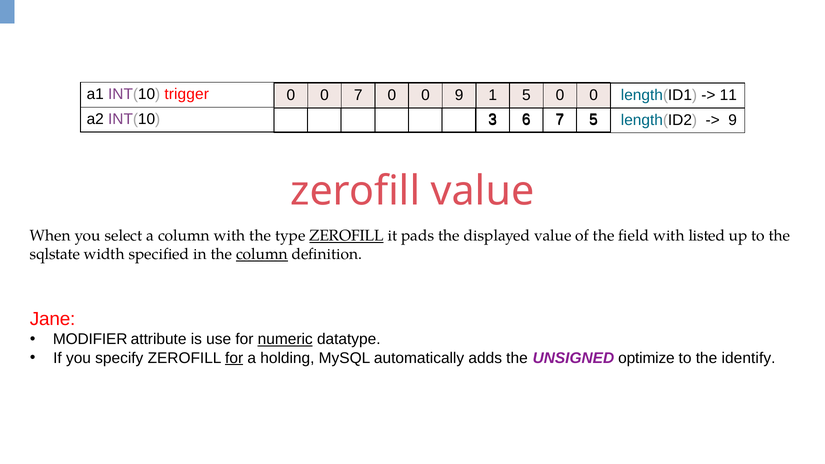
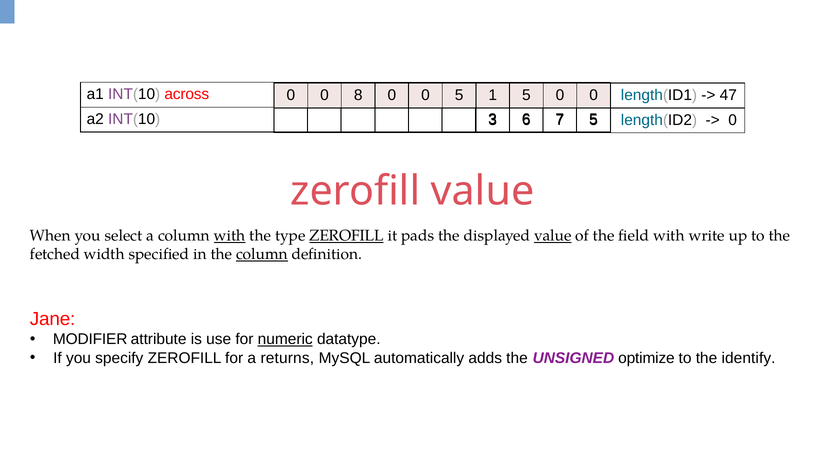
trigger: trigger -> across
0 7: 7 -> 8
0 9: 9 -> 5
11: 11 -> 47
9 at (733, 120): 9 -> 0
with at (230, 236) underline: none -> present
value at (553, 236) underline: none -> present
listed: listed -> write
sqlstate: sqlstate -> fetched
for at (234, 358) underline: present -> none
holding: holding -> returns
